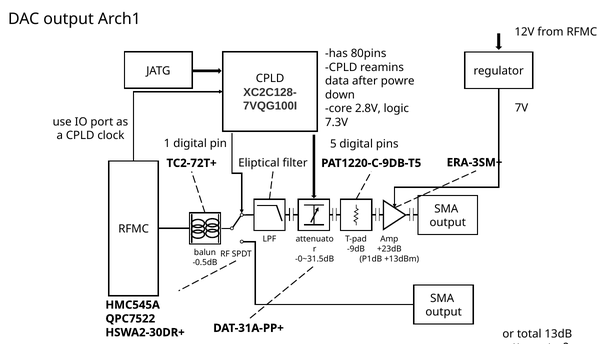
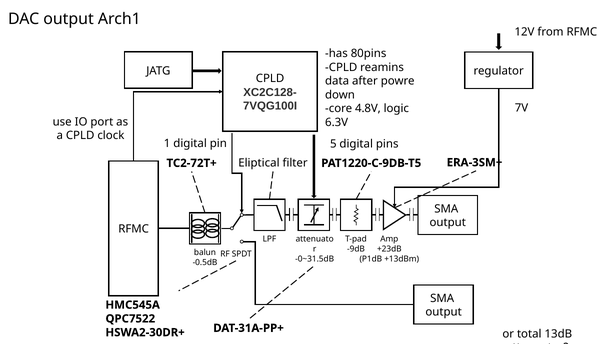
2.8V: 2.8V -> 4.8V
7.3V: 7.3V -> 6.3V
